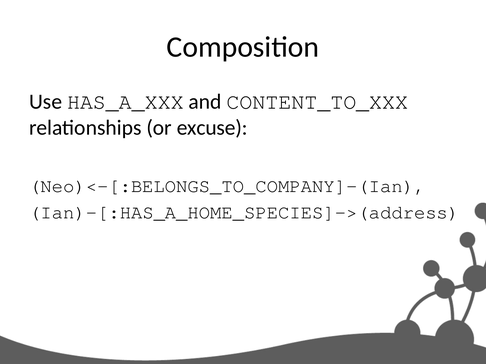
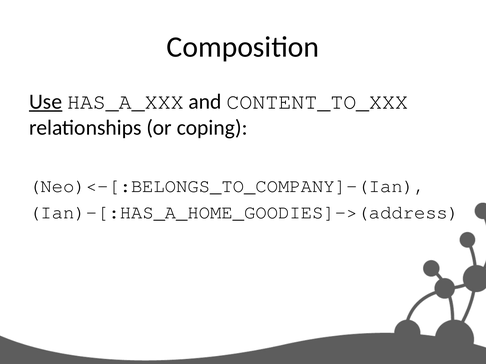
Use underline: none -> present
excuse: excuse -> coping
Ian)-[:HAS_A_HOME_SPECIES]->(address: Ian)-[:HAS_A_HOME_SPECIES]->(address -> Ian)-[:HAS_A_HOME_GOODIES]->(address
